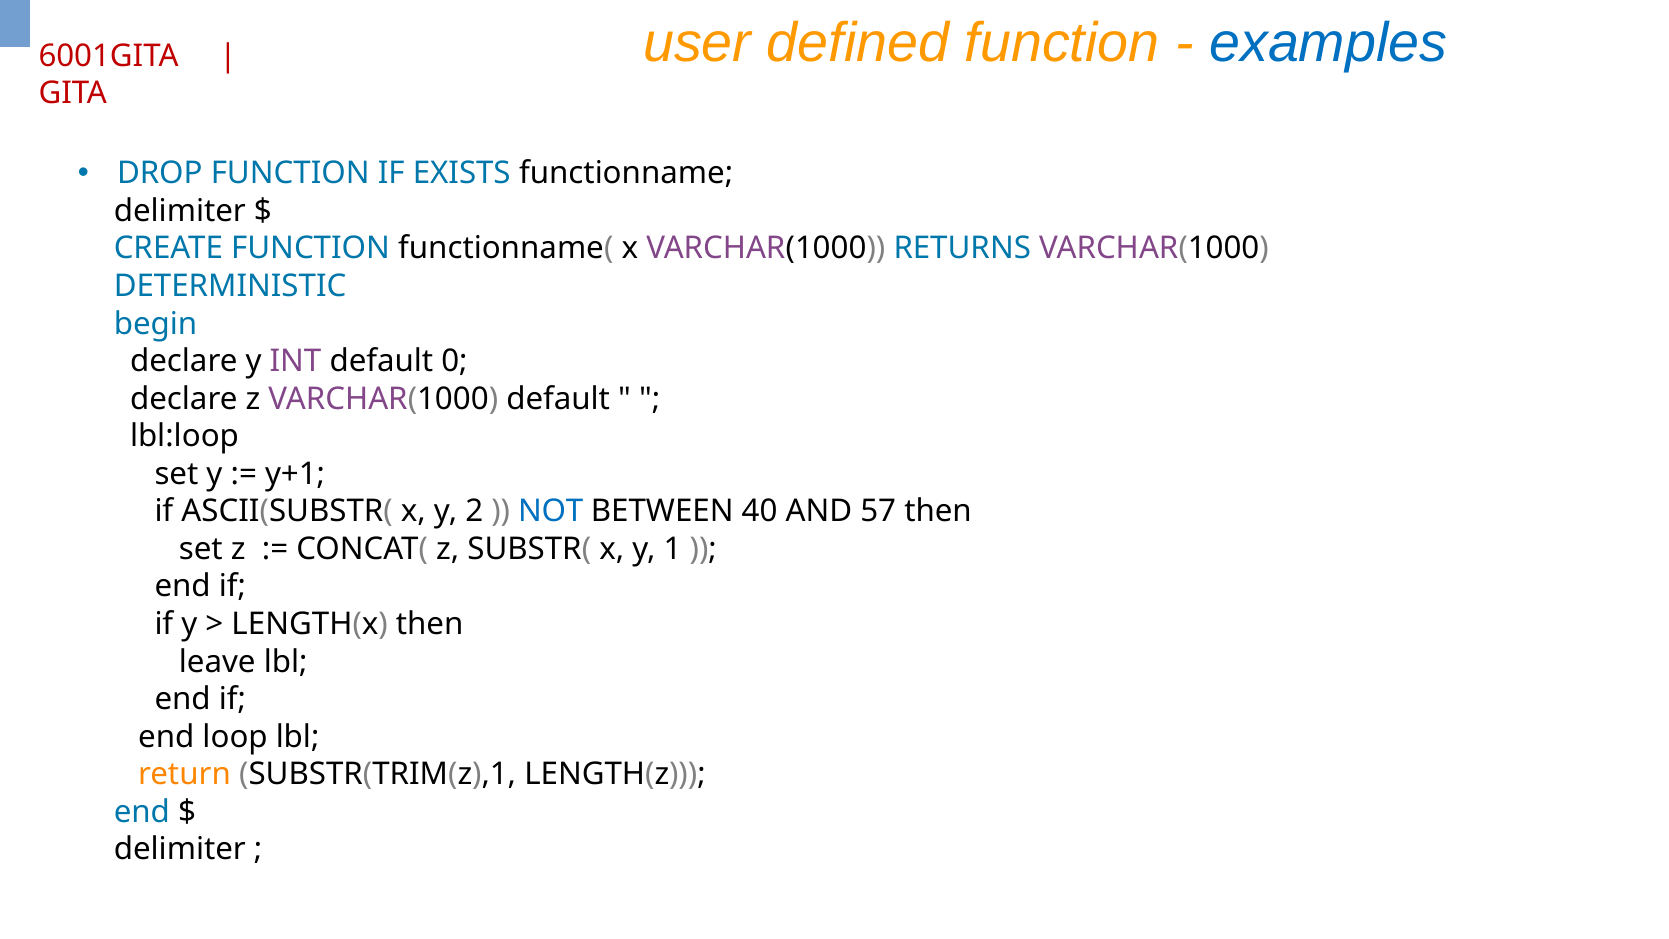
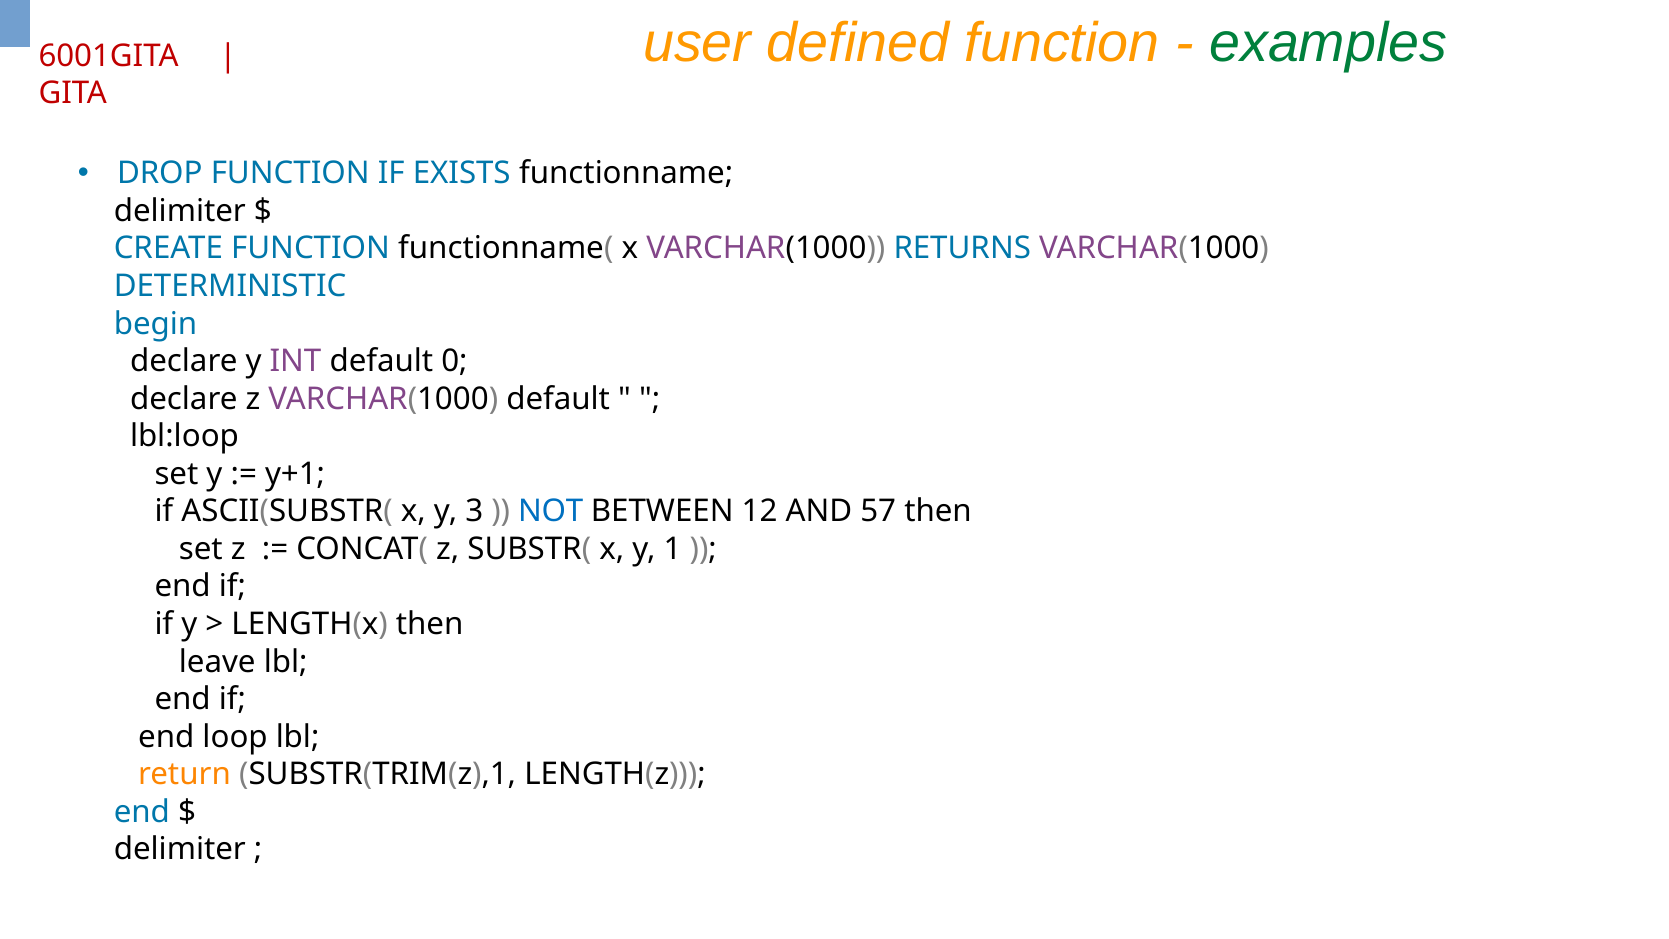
examples colour: blue -> green
2: 2 -> 3
40: 40 -> 12
